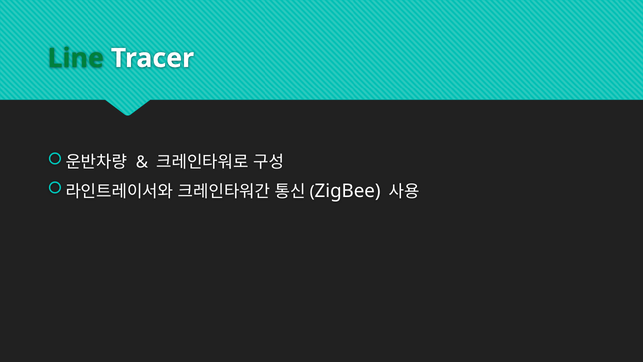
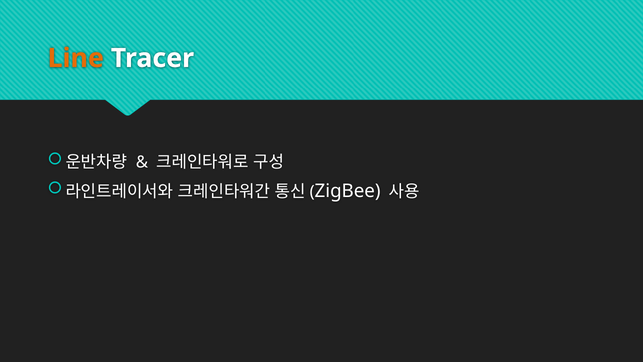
Line colour: green -> orange
